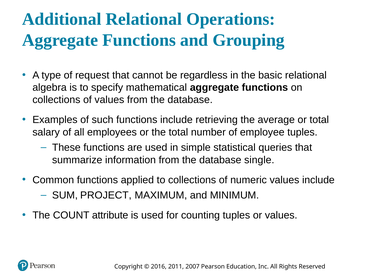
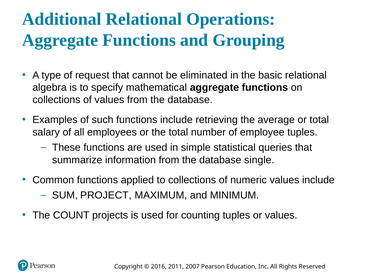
regardless: regardless -> eliminated
attribute: attribute -> projects
